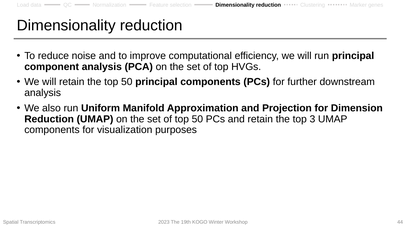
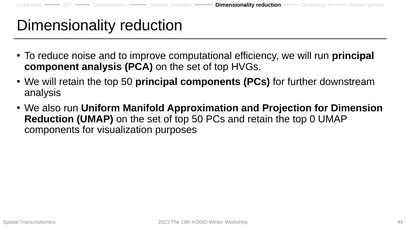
3: 3 -> 0
